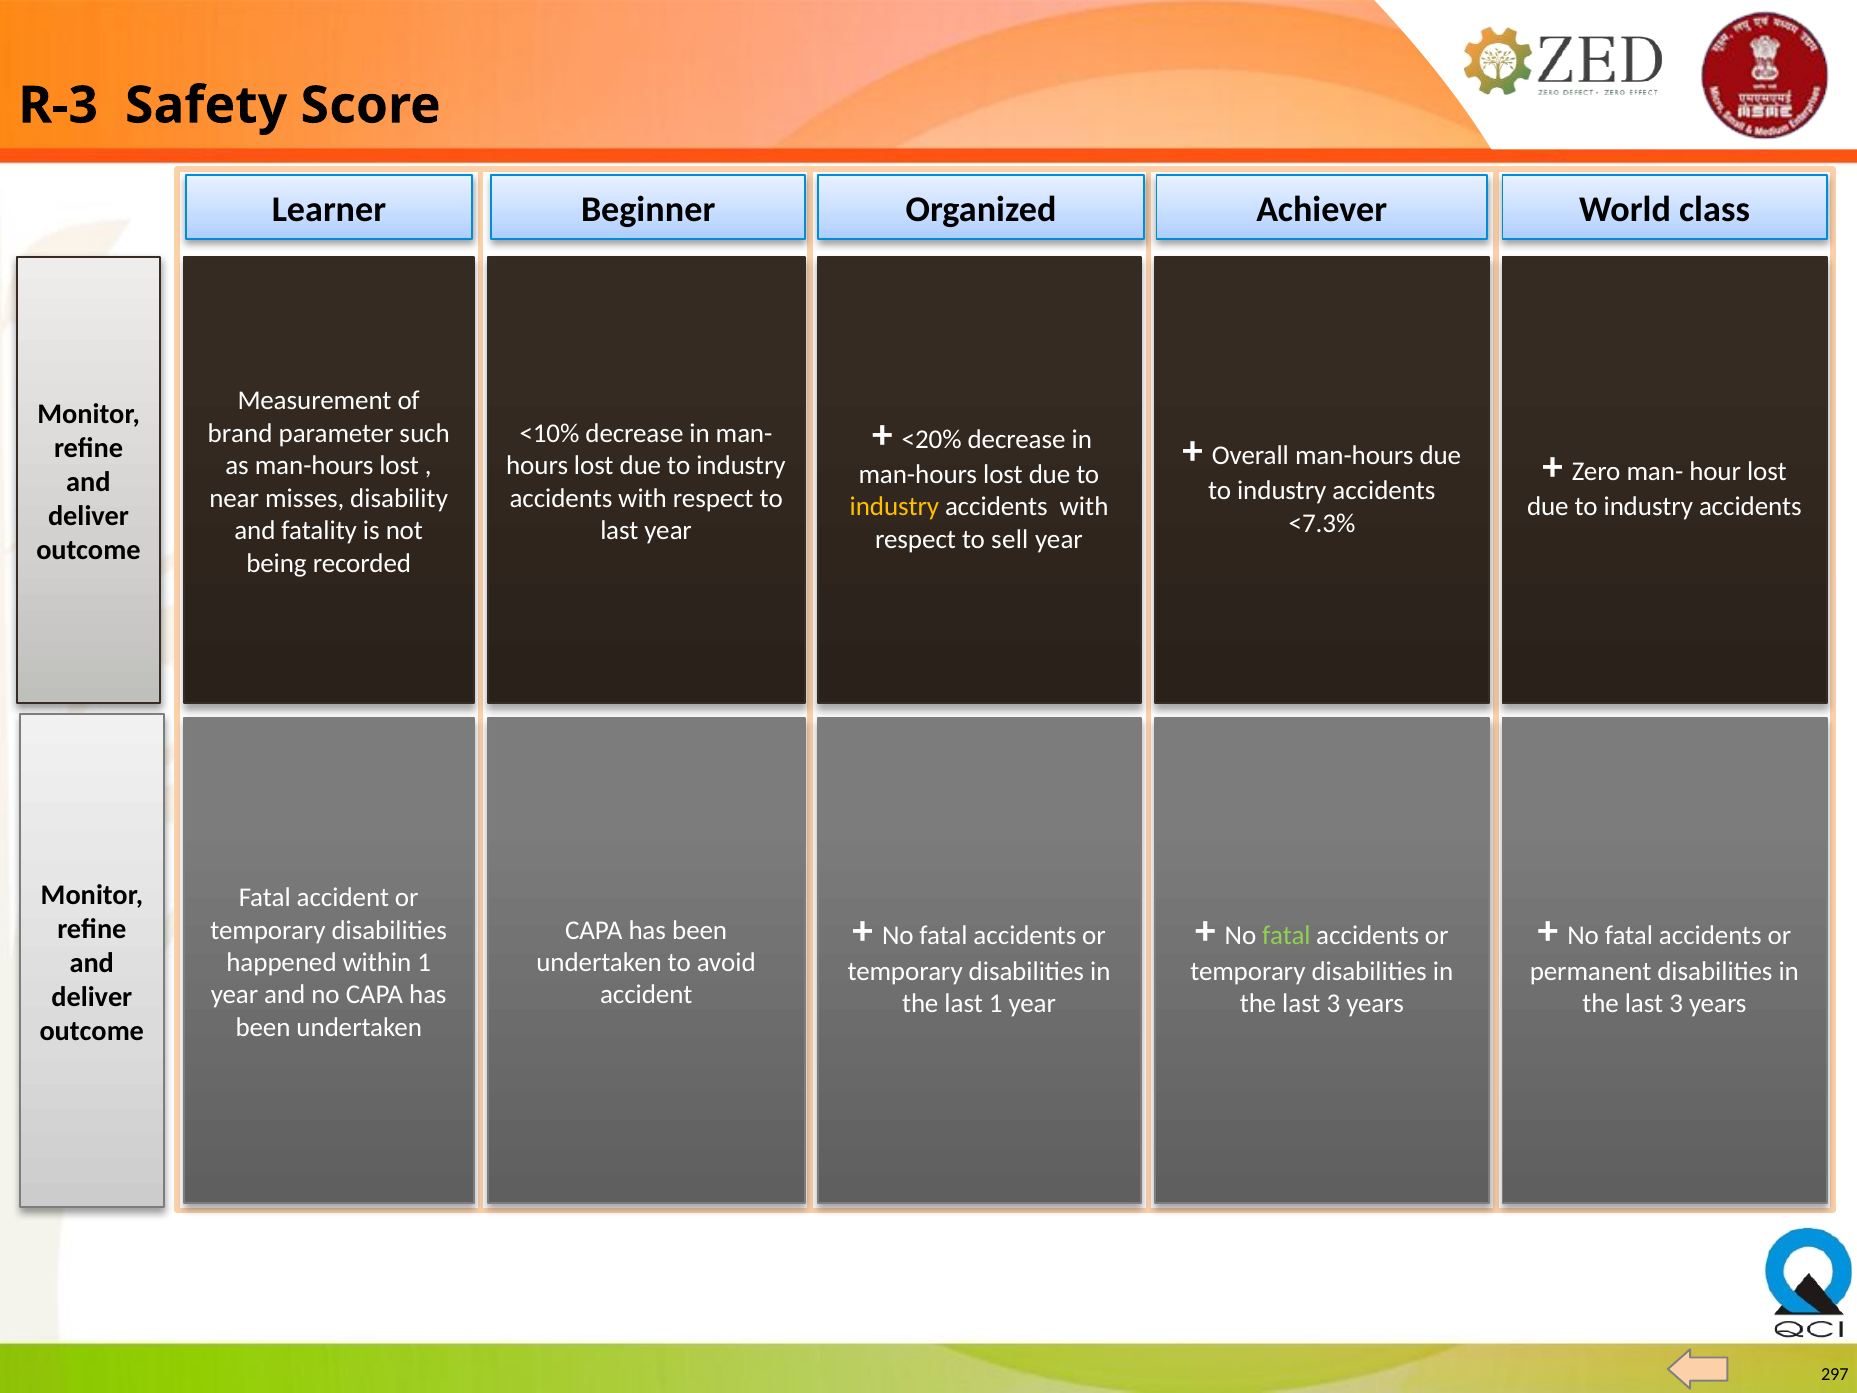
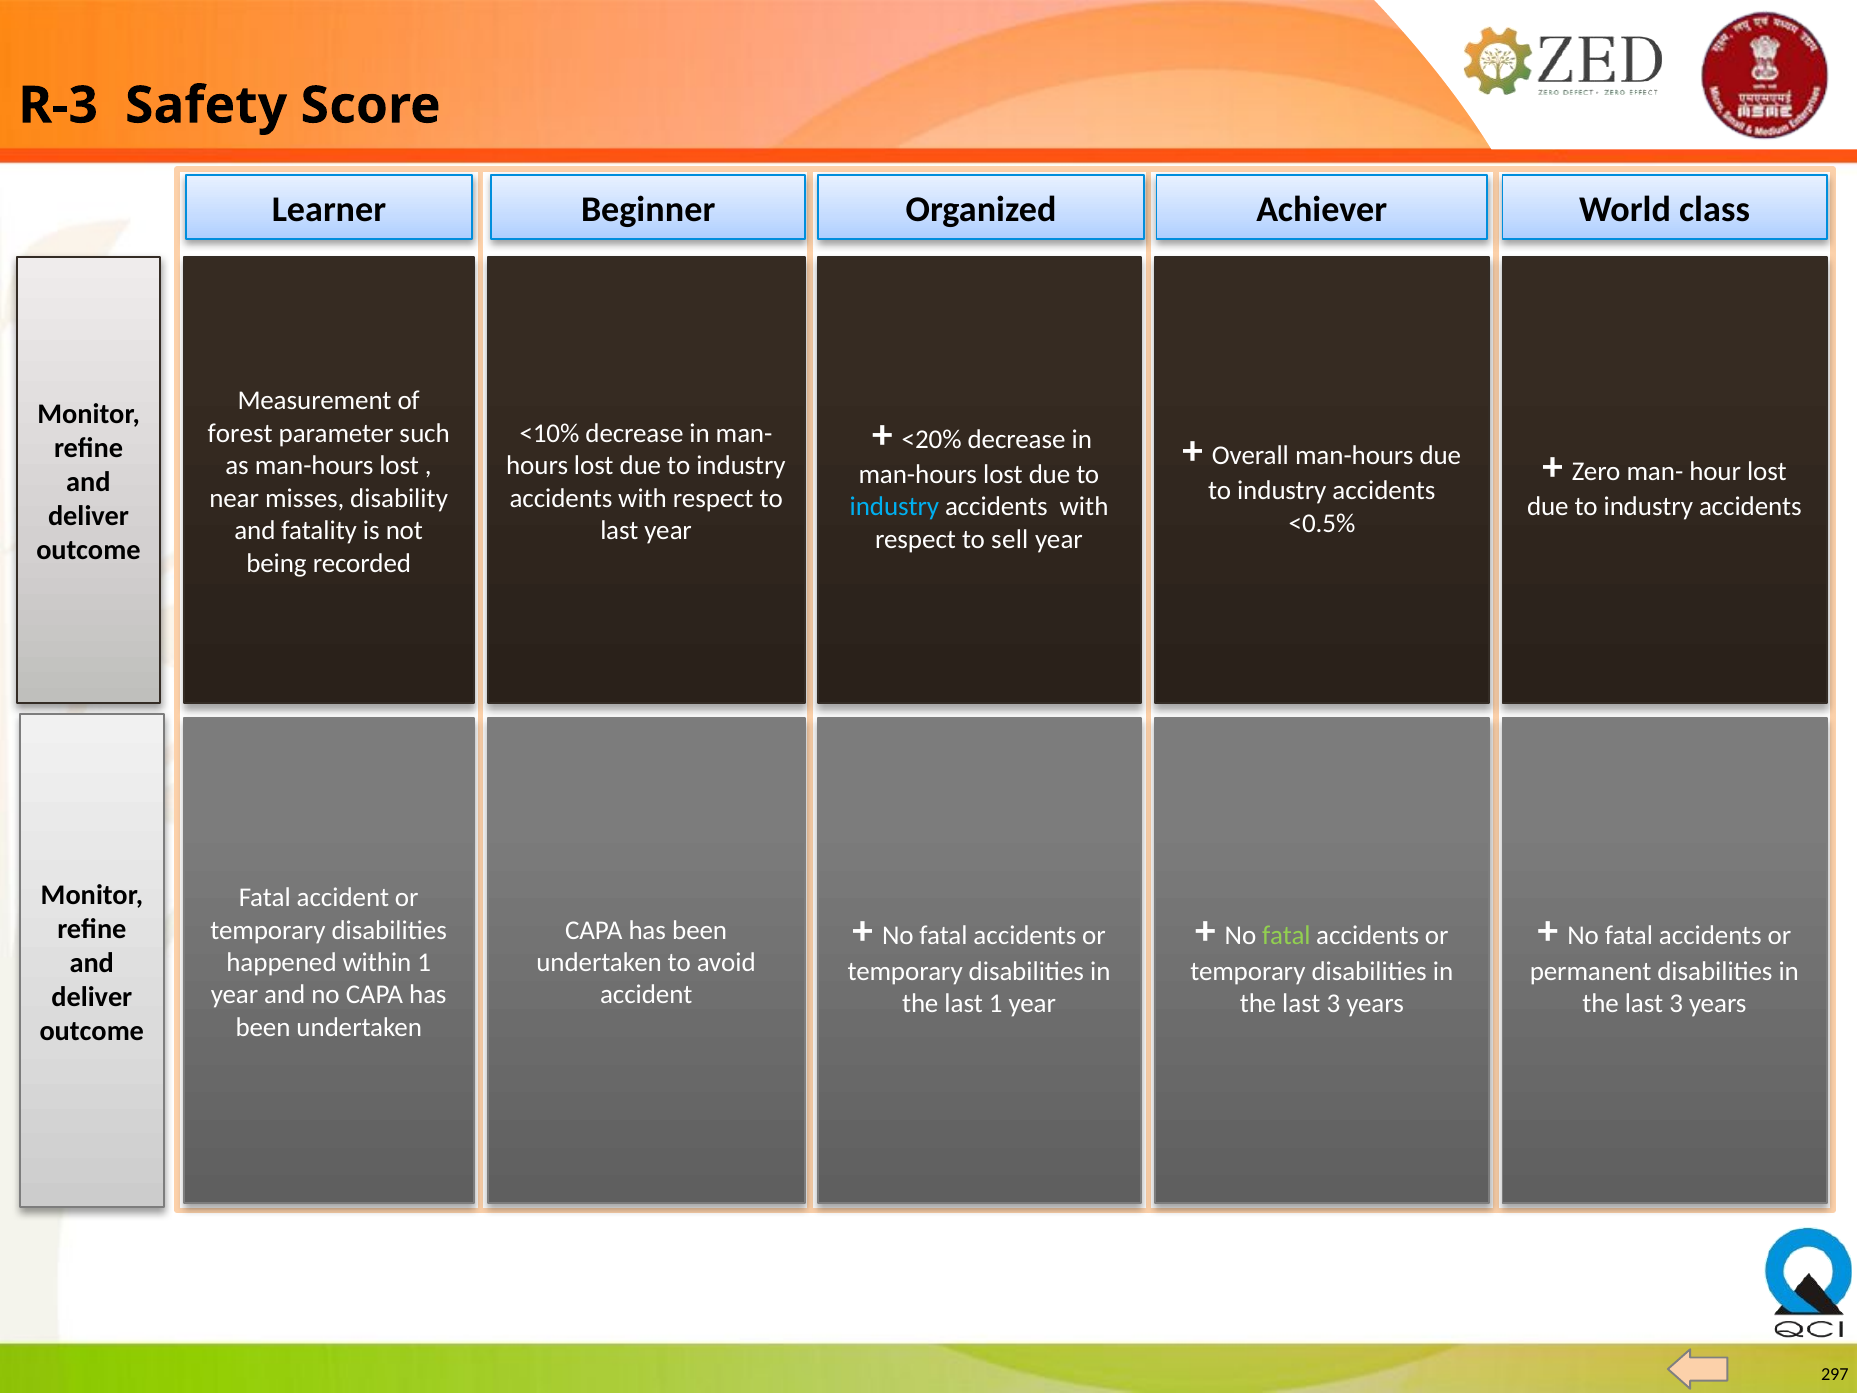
brand: brand -> forest
industry at (894, 507) colour: yellow -> light blue
<7.3%: <7.3% -> <0.5%
